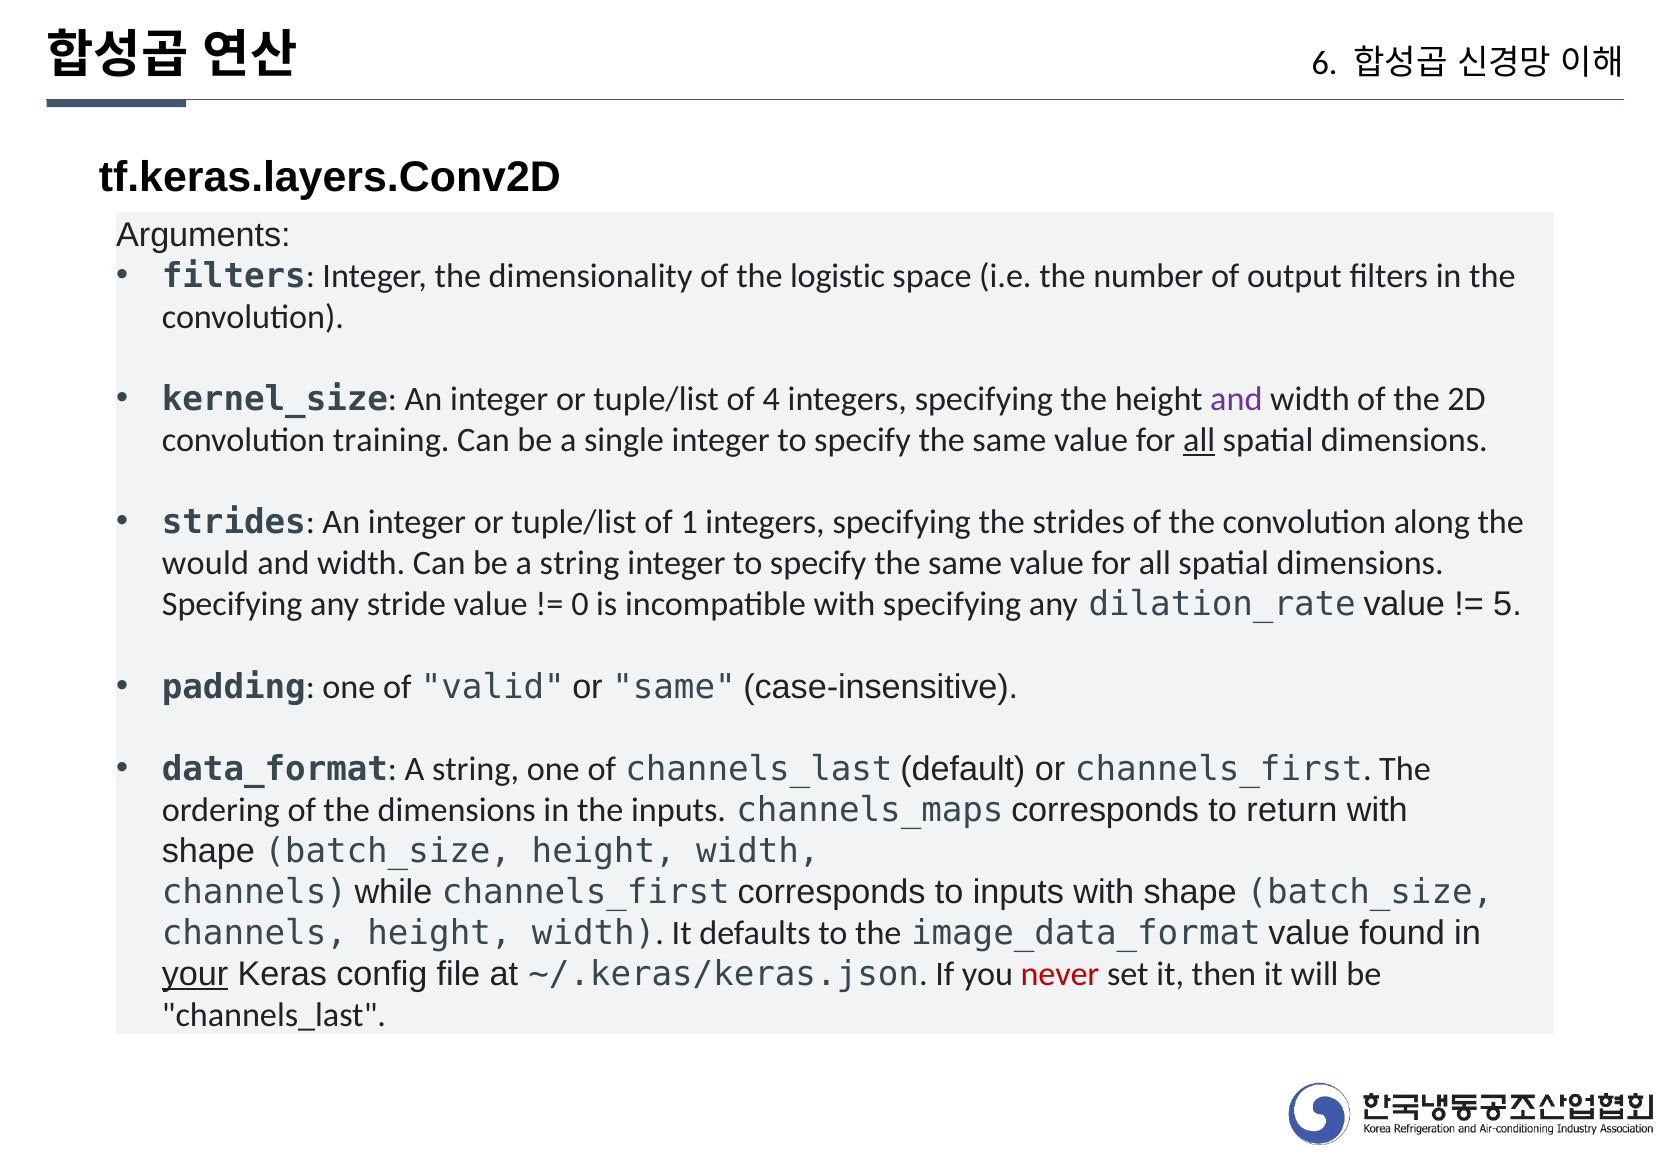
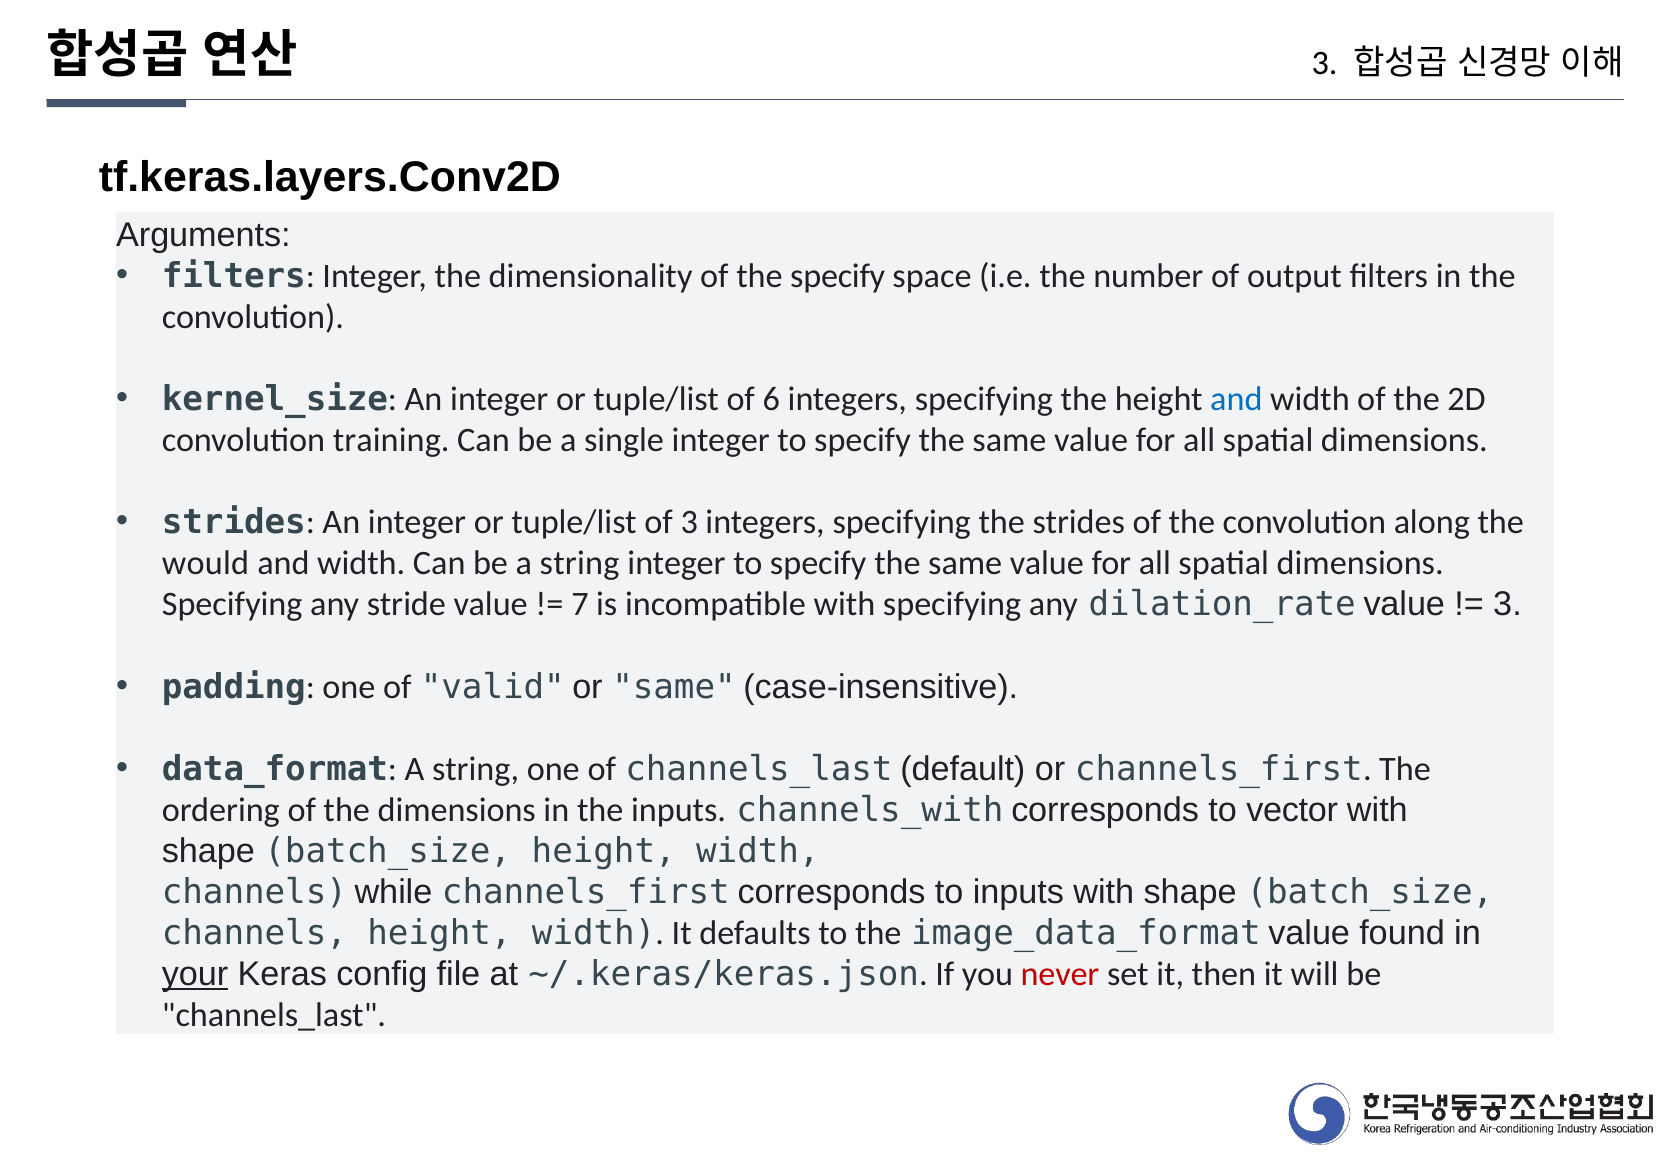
6 at (1324, 63): 6 -> 3
the logistic: logistic -> specify
4: 4 -> 6
and at (1236, 399) colour: purple -> blue
all at (1199, 440) underline: present -> none
of 1: 1 -> 3
0: 0 -> 7
5 at (1507, 605): 5 -> 3
channels_maps: channels_maps -> channels_with
return: return -> vector
